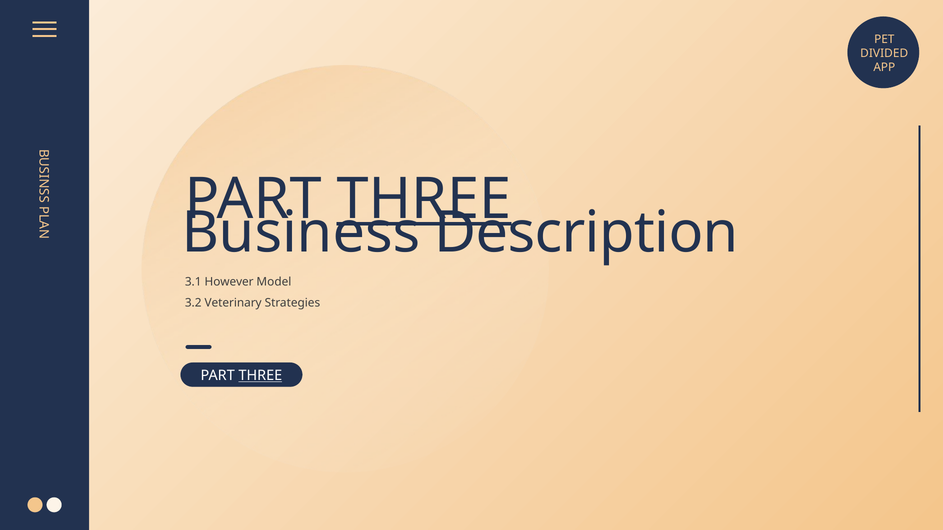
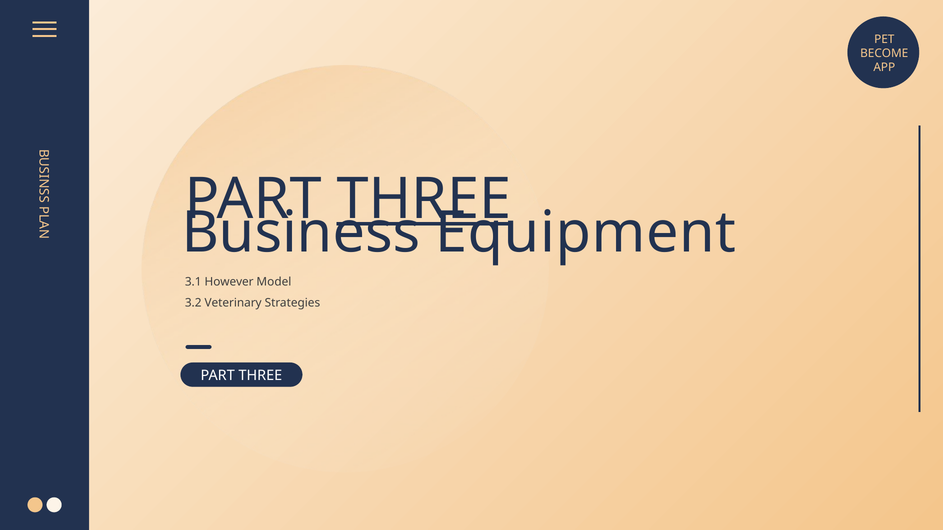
DIVIDED: DIVIDED -> BECOME
Description: Description -> Equipment
THREE at (260, 376) underline: present -> none
